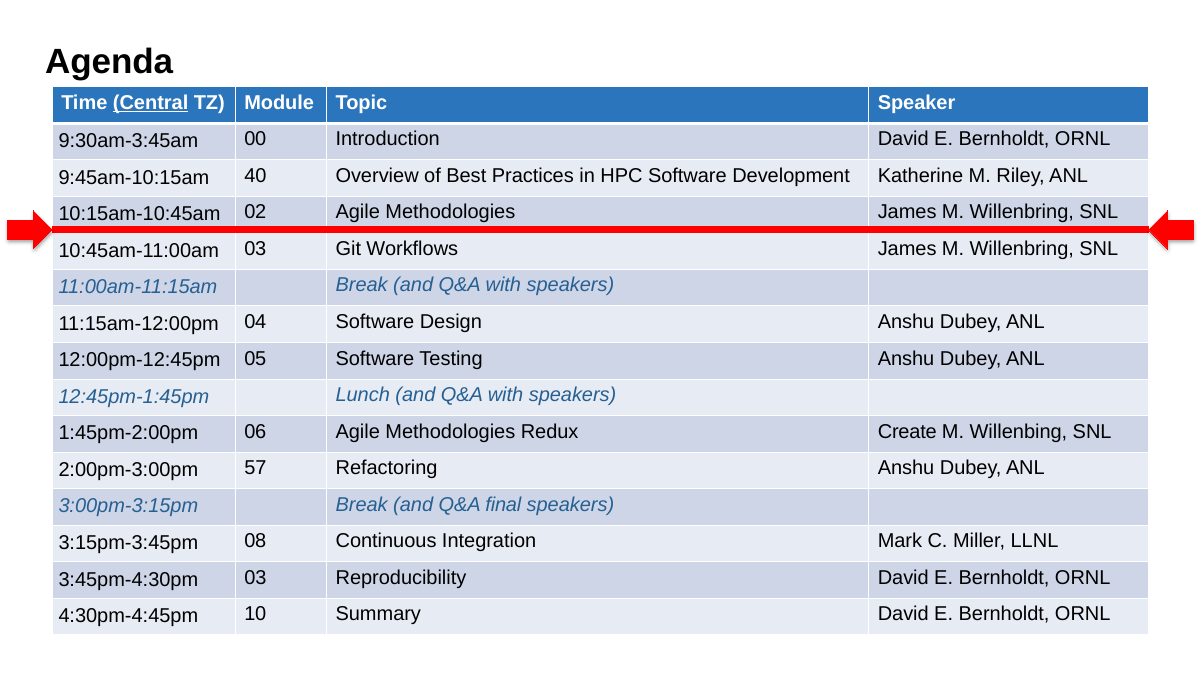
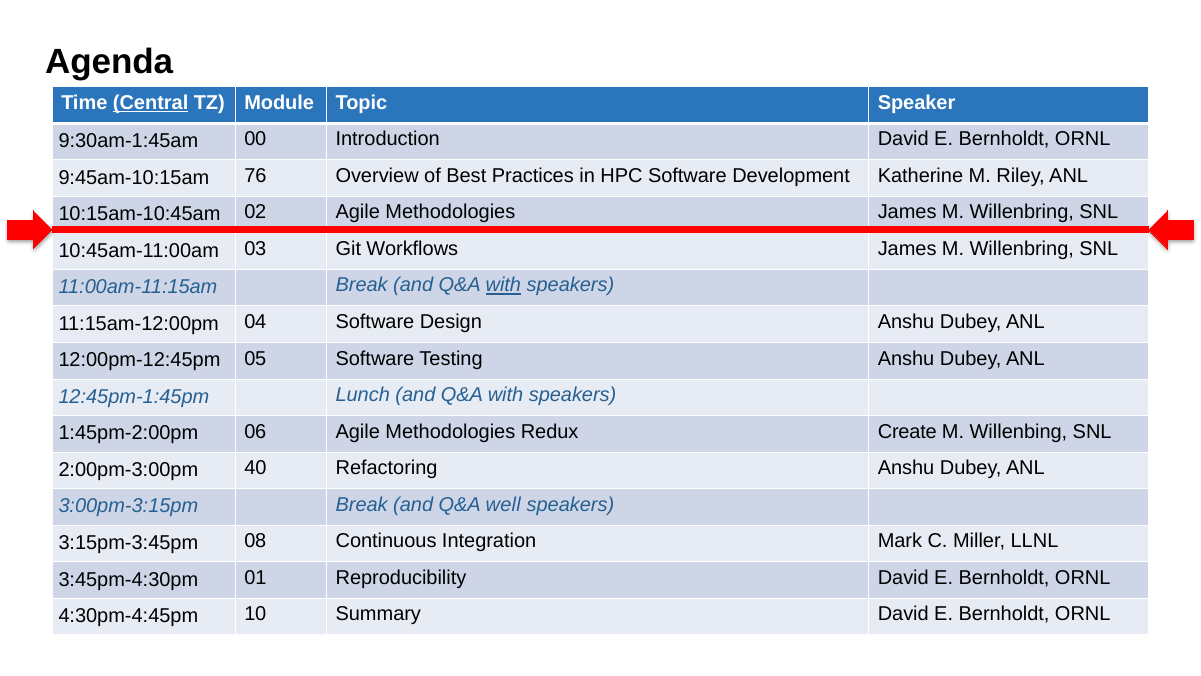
9:30am-3:45am: 9:30am-3:45am -> 9:30am-1:45am
40: 40 -> 76
with at (503, 285) underline: none -> present
57: 57 -> 40
final: final -> well
3:45pm-4:30pm 03: 03 -> 01
